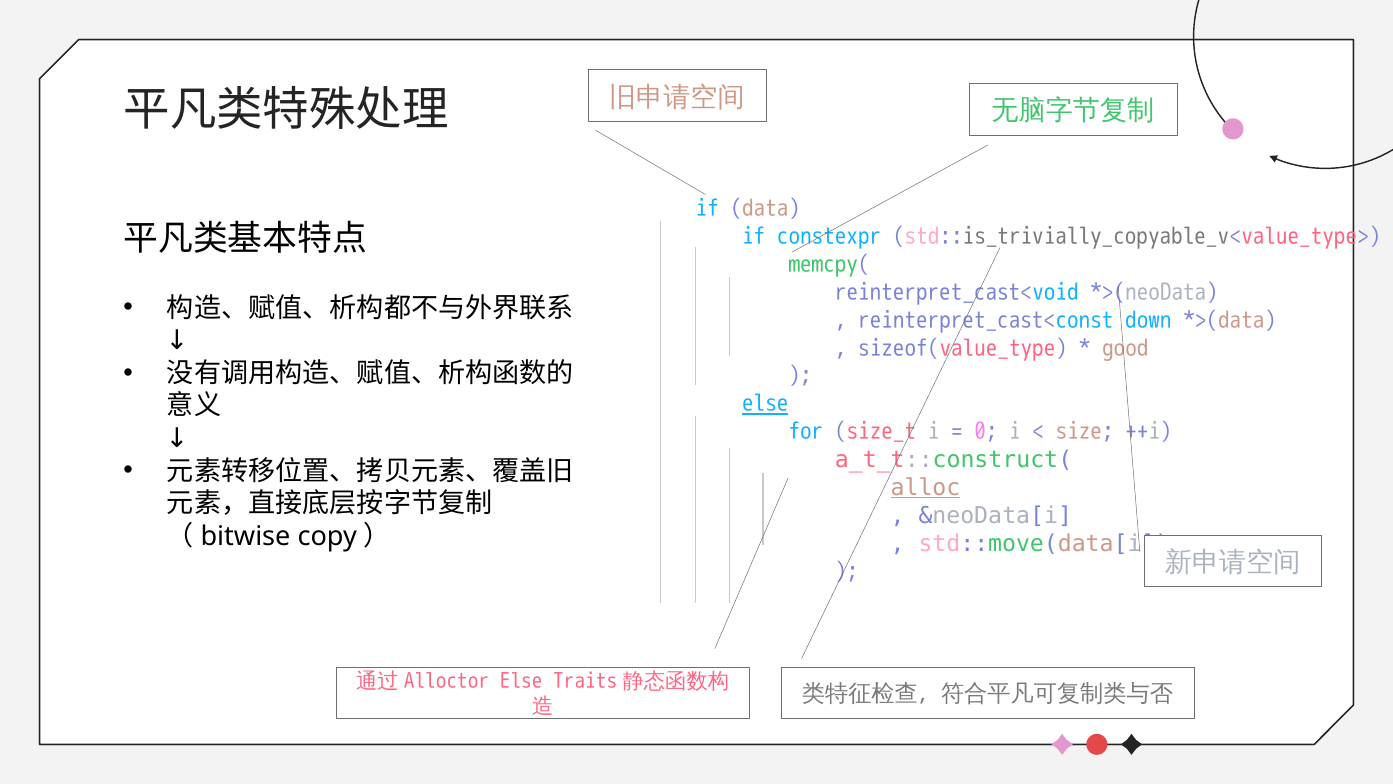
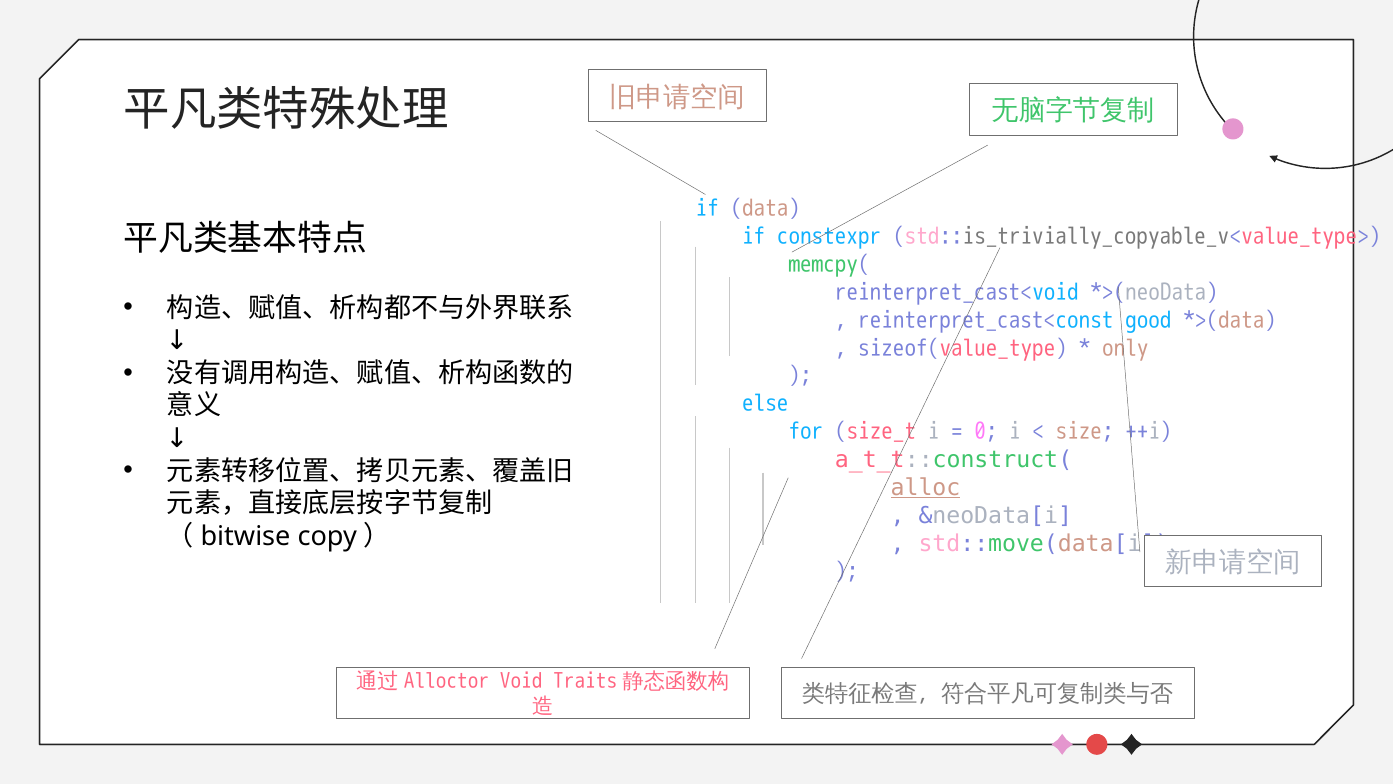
down: down -> good
good: good -> only
else at (765, 404) underline: present -> none
Else at (521, 681): Else -> Void
